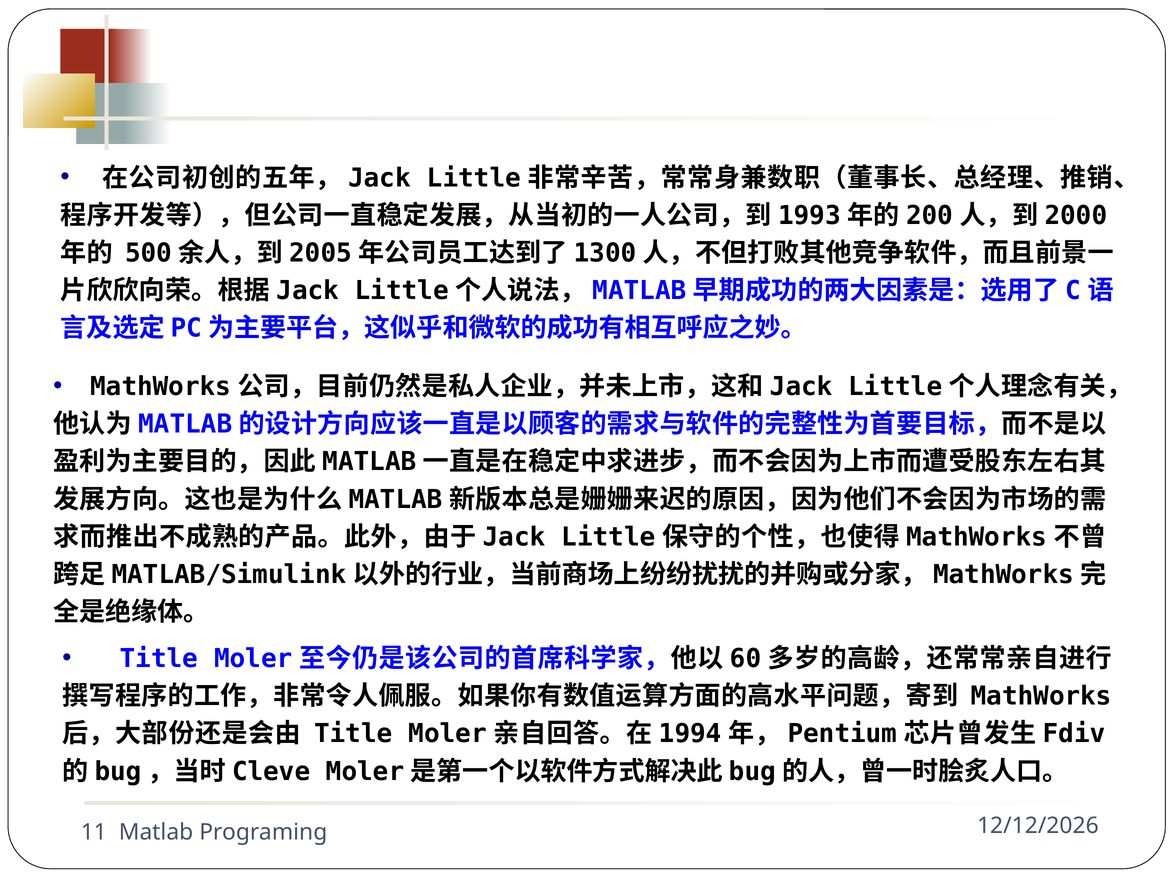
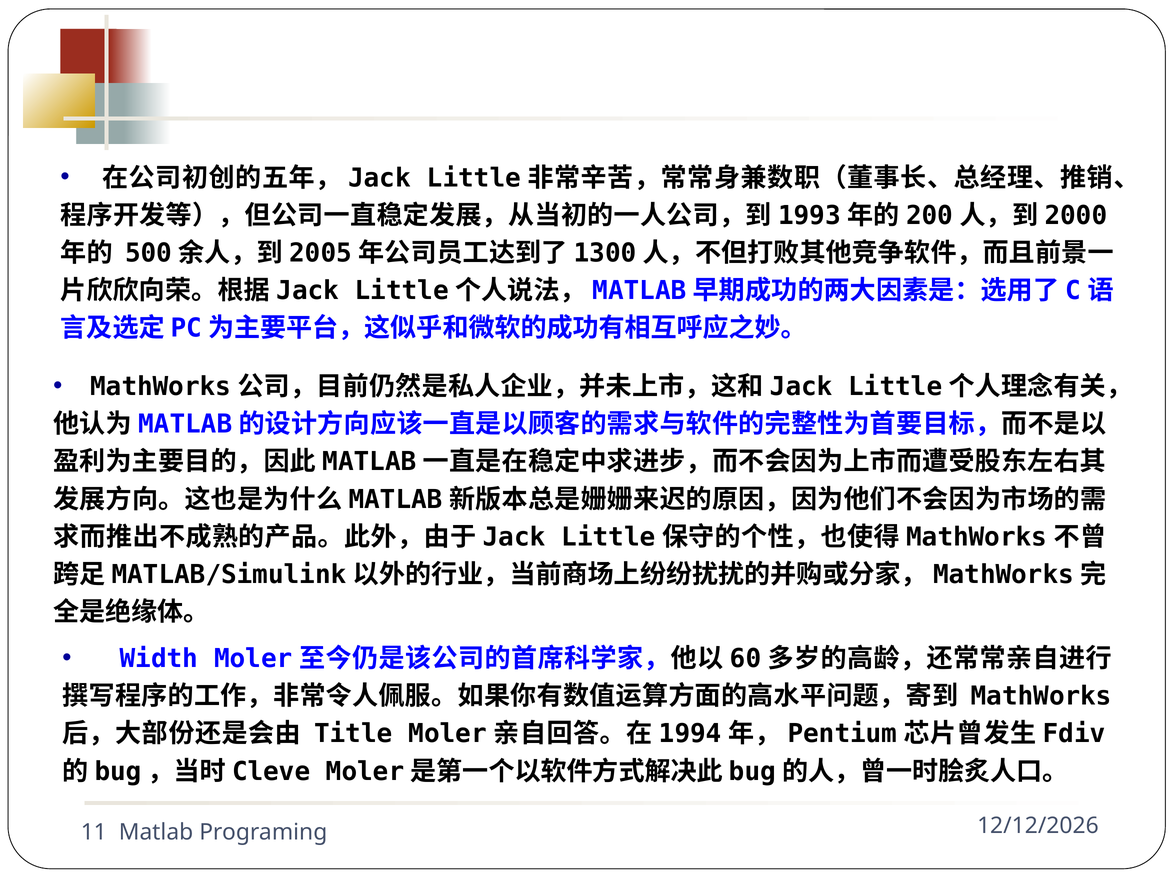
Title at (159, 658): Title -> Width
